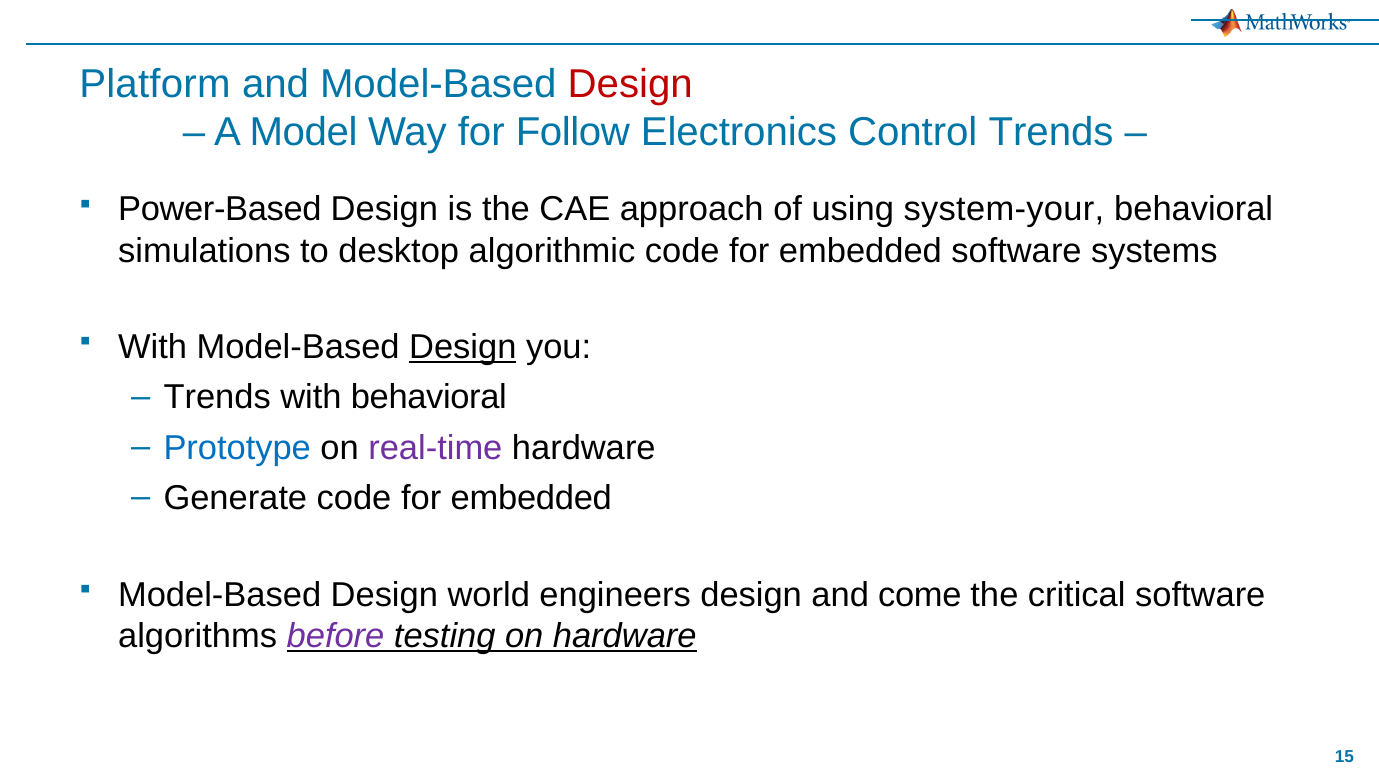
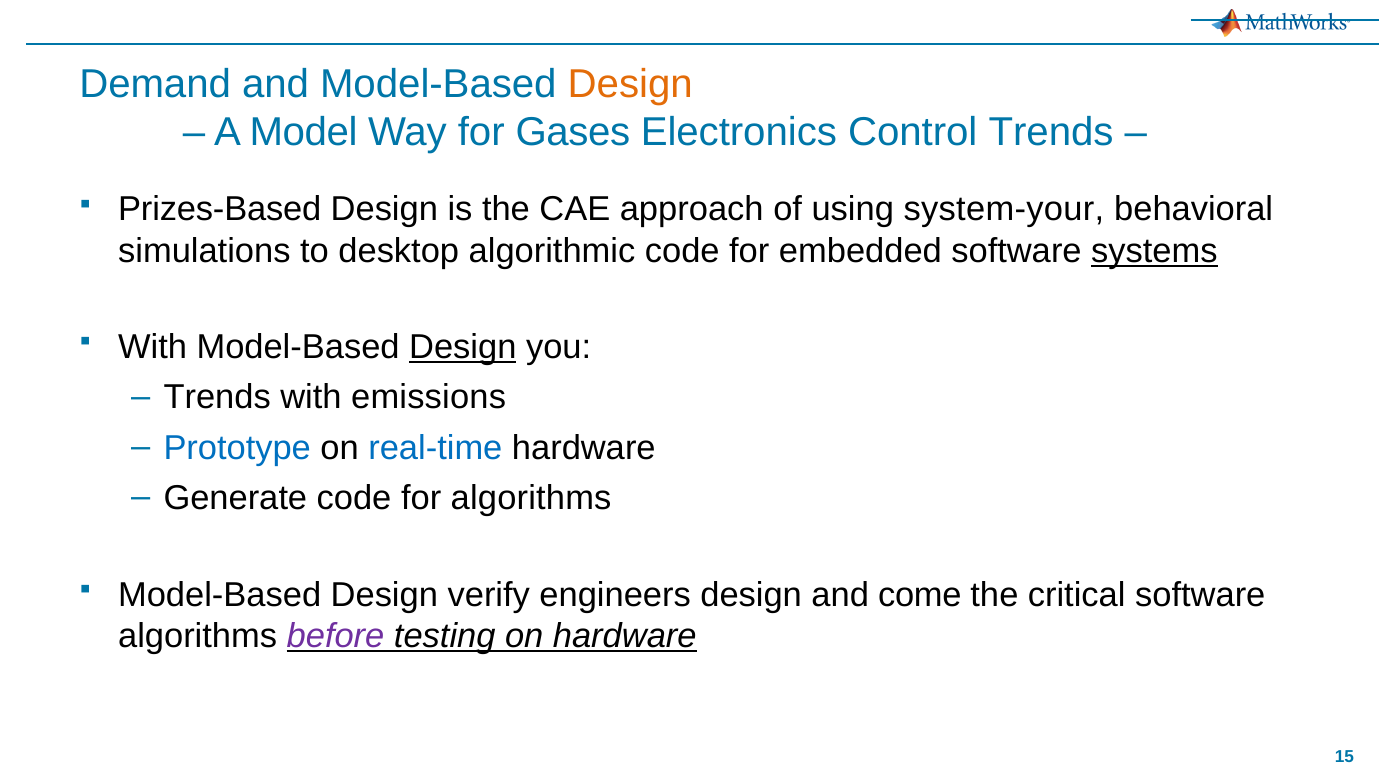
Platform: Platform -> Demand
Design at (630, 84) colour: red -> orange
Follow: Follow -> Gases
Power-Based: Power-Based -> Prizes-Based
systems underline: none -> present
with behavioral: behavioral -> emissions
real-time colour: purple -> blue
Generate code for embedded: embedded -> algorithms
world: world -> verify
